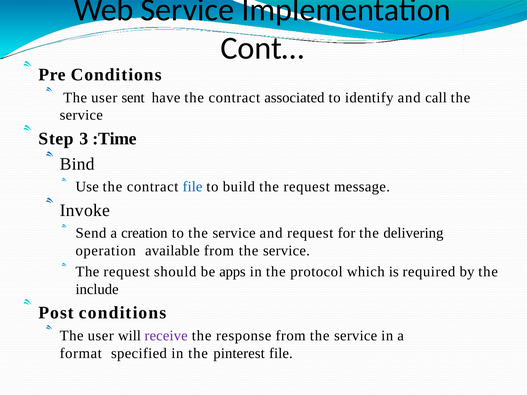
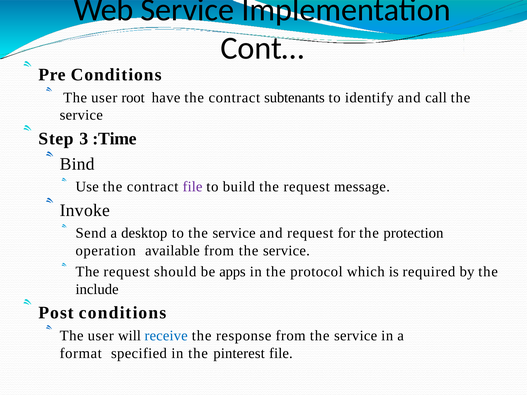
sent: sent -> root
associated: associated -> subtenants
file at (193, 187) colour: blue -> purple
creation: creation -> desktop
delivering: delivering -> protection
receive colour: purple -> blue
